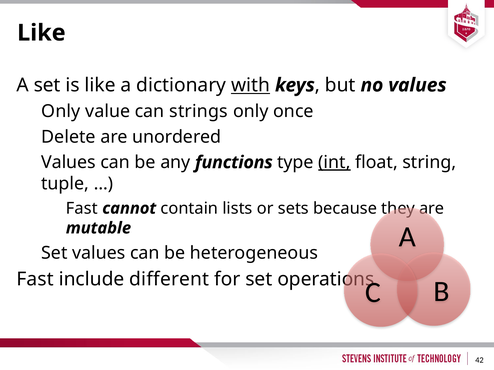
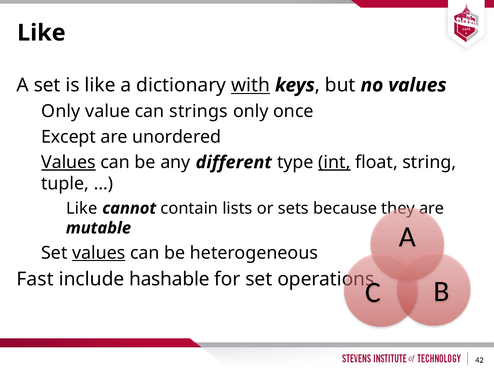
Delete: Delete -> Except
Values at (69, 163) underline: none -> present
functions: functions -> different
Fast at (82, 209): Fast -> Like
values at (99, 253) underline: none -> present
different: different -> hashable
